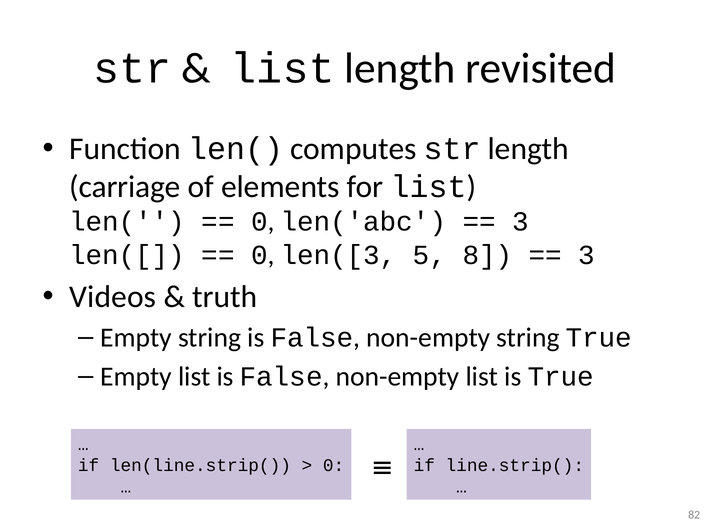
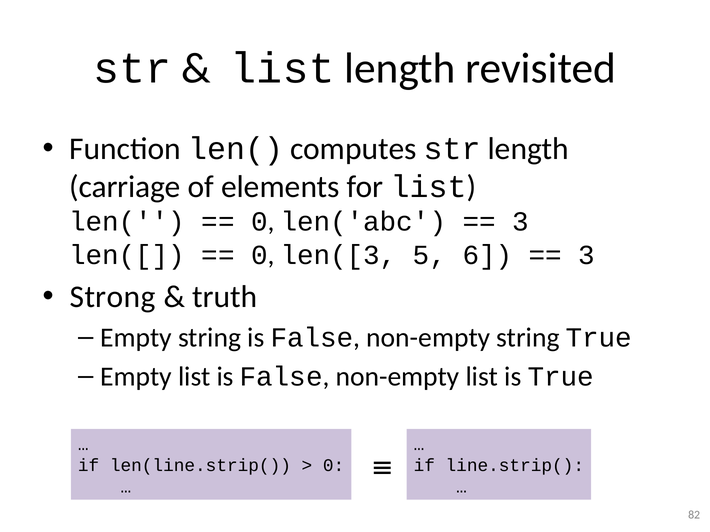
8: 8 -> 6
Videos: Videos -> Strong
